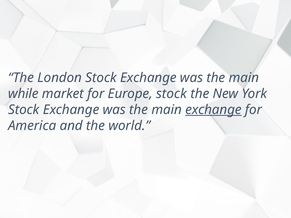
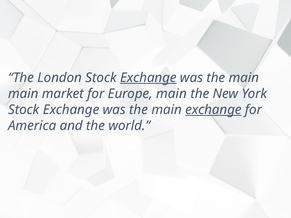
Exchange at (148, 78) underline: none -> present
while at (23, 94): while -> main
Europe stock: stock -> main
